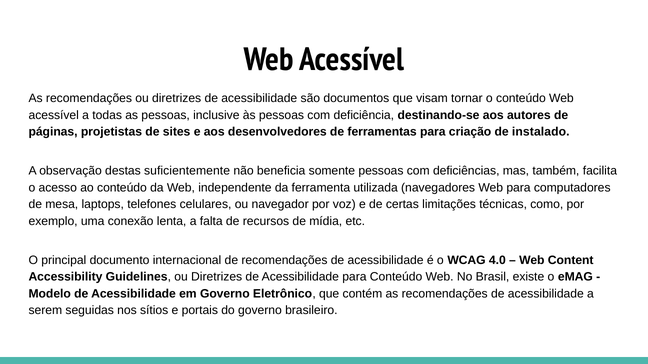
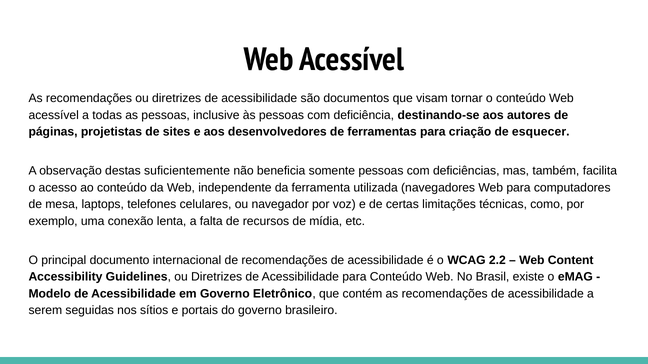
instalado: instalado -> esquecer
4.0: 4.0 -> 2.2
